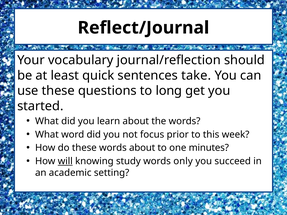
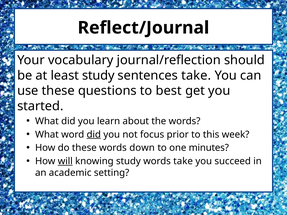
least quick: quick -> study
long: long -> best
did at (94, 135) underline: none -> present
words about: about -> down
words only: only -> take
